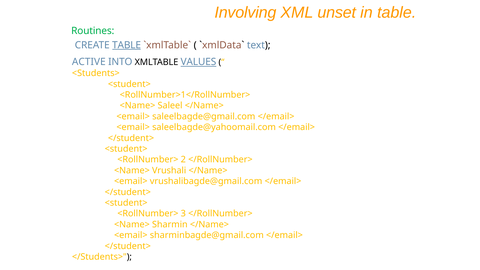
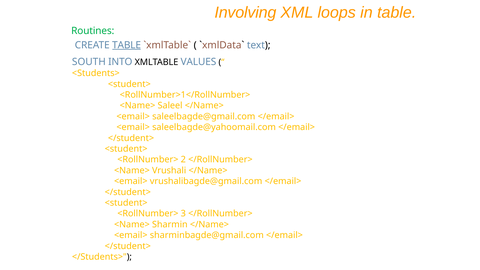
unset: unset -> loops
ACTIVE: ACTIVE -> SOUTH
VALUES underline: present -> none
